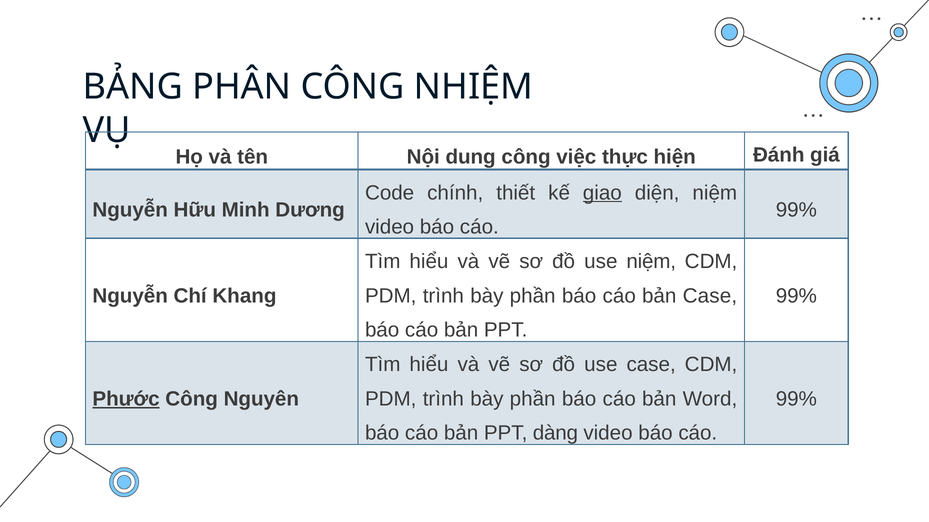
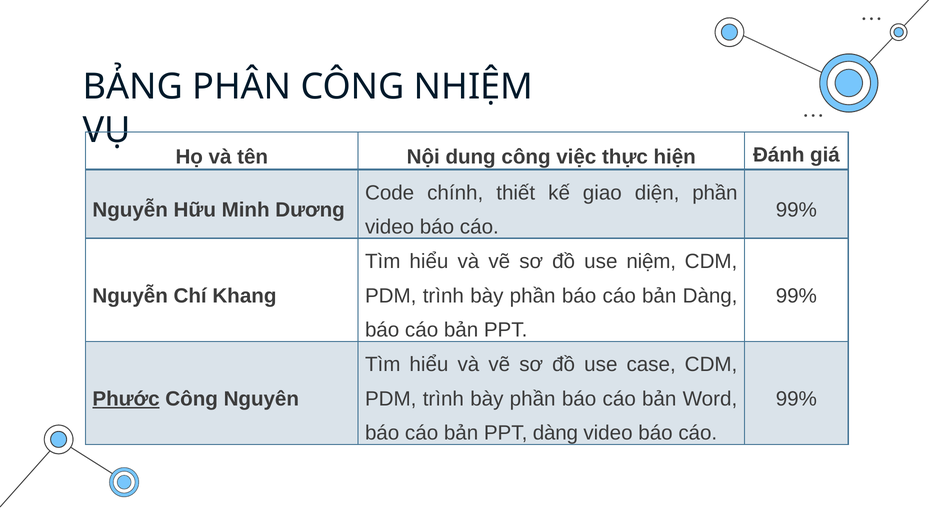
giao underline: present -> none
diện niệm: niệm -> phần
bản Case: Case -> Dàng
